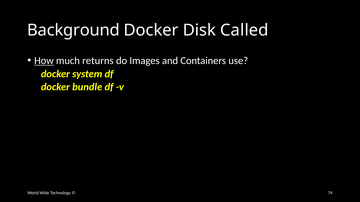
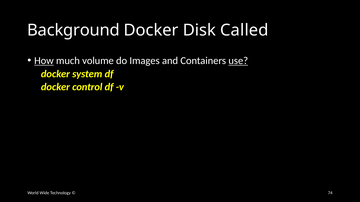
returns: returns -> volume
use underline: none -> present
bundle: bundle -> control
